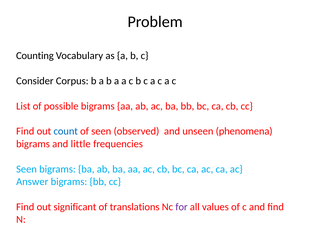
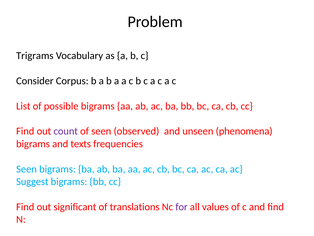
Counting: Counting -> Trigrams
count colour: blue -> purple
little: little -> texts
Answer: Answer -> Suggest
